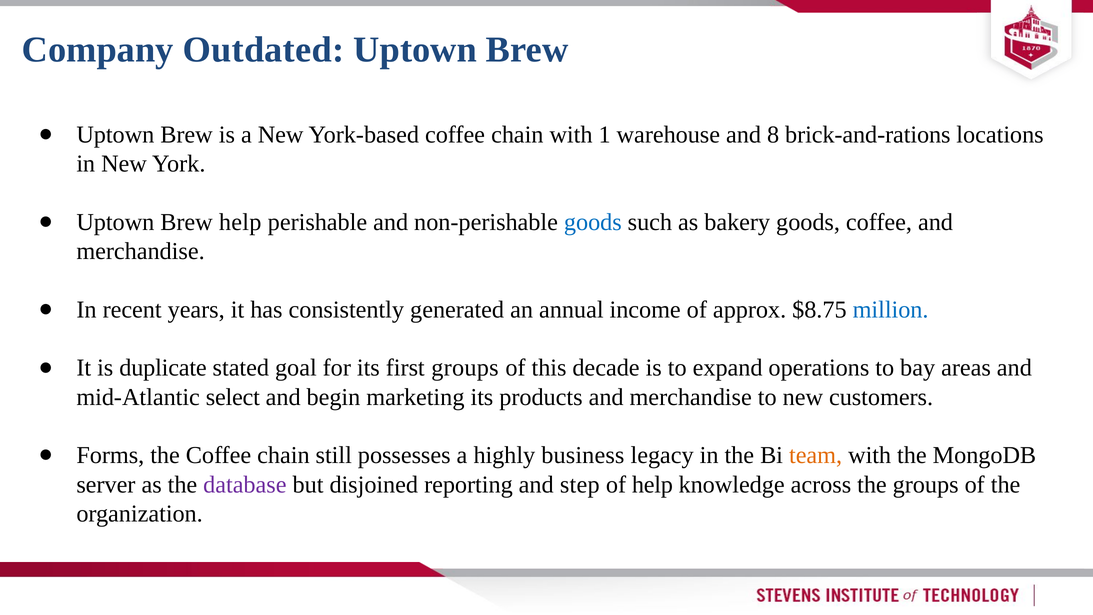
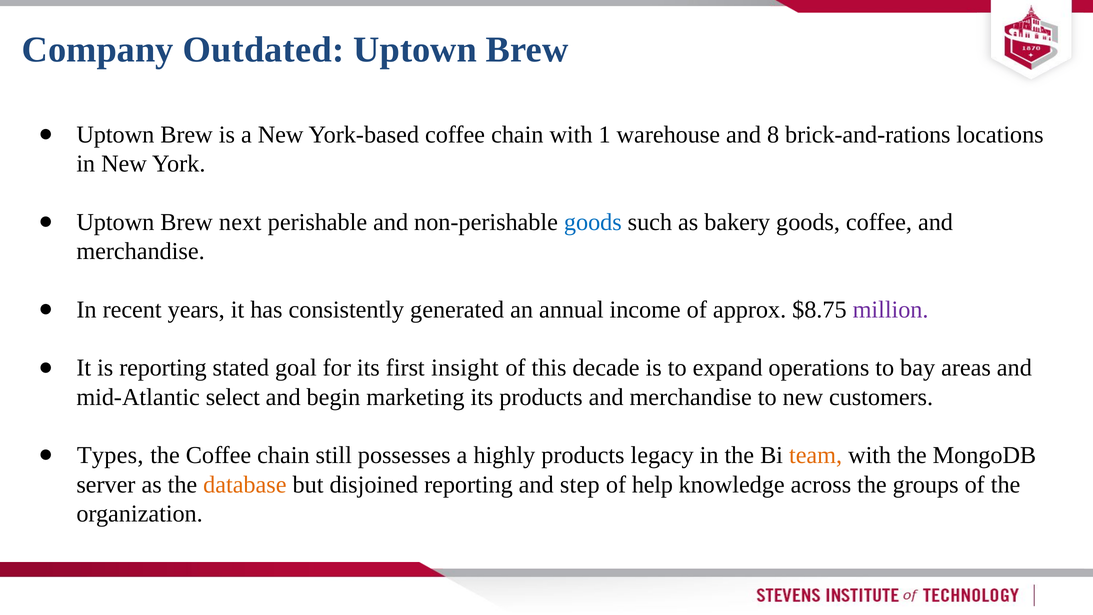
Brew help: help -> next
million colour: blue -> purple
is duplicate: duplicate -> reporting
first groups: groups -> insight
Forms: Forms -> Types
highly business: business -> products
database colour: purple -> orange
